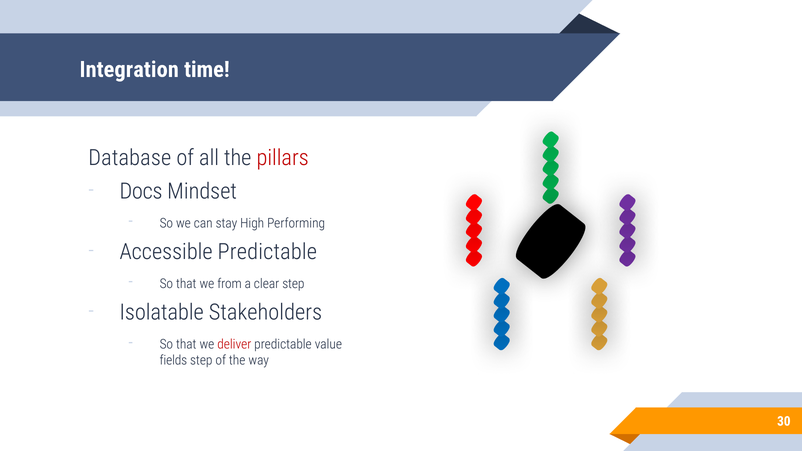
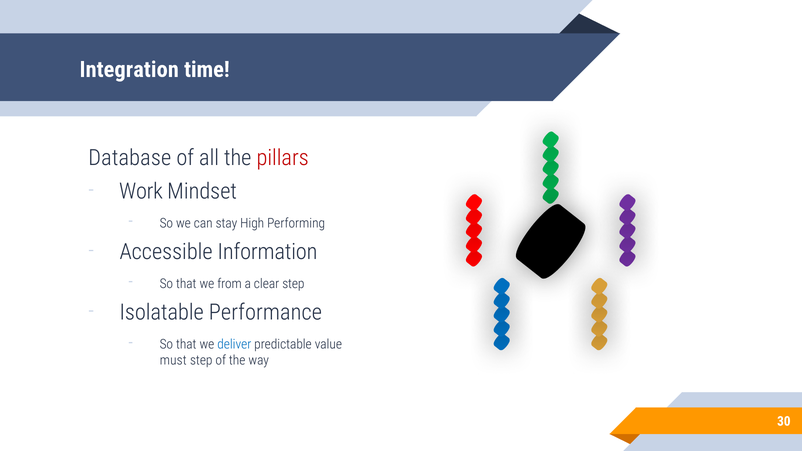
Docs: Docs -> Work
Accessible Predictable: Predictable -> Information
Stakeholders: Stakeholders -> Performance
deliver colour: red -> blue
fields: fields -> must
